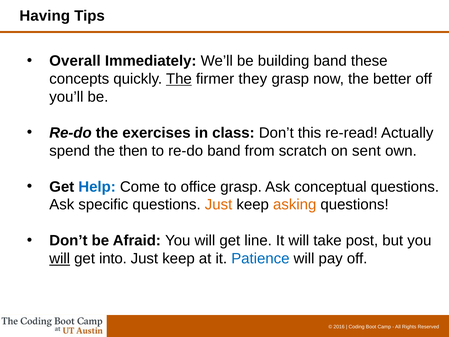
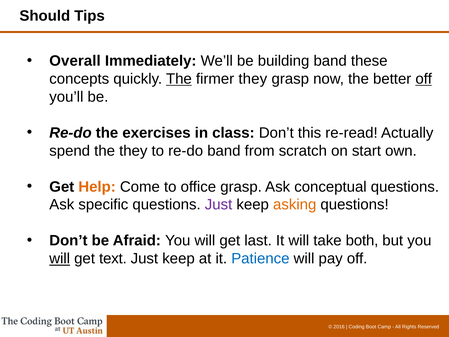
Having: Having -> Should
off at (424, 79) underline: none -> present
the then: then -> they
sent: sent -> start
Help colour: blue -> orange
Just at (219, 205) colour: orange -> purple
line: line -> last
post: post -> both
into: into -> text
